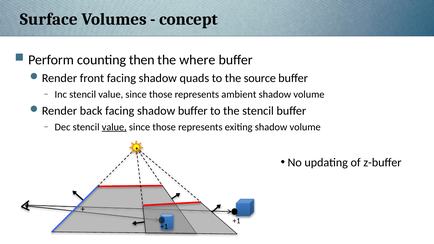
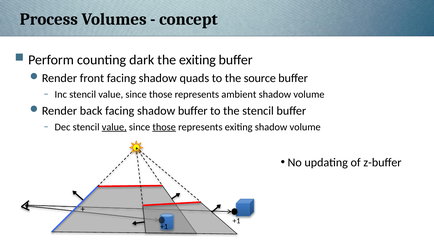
Surface: Surface -> Process
then: then -> dark
the where: where -> exiting
those at (164, 127) underline: none -> present
